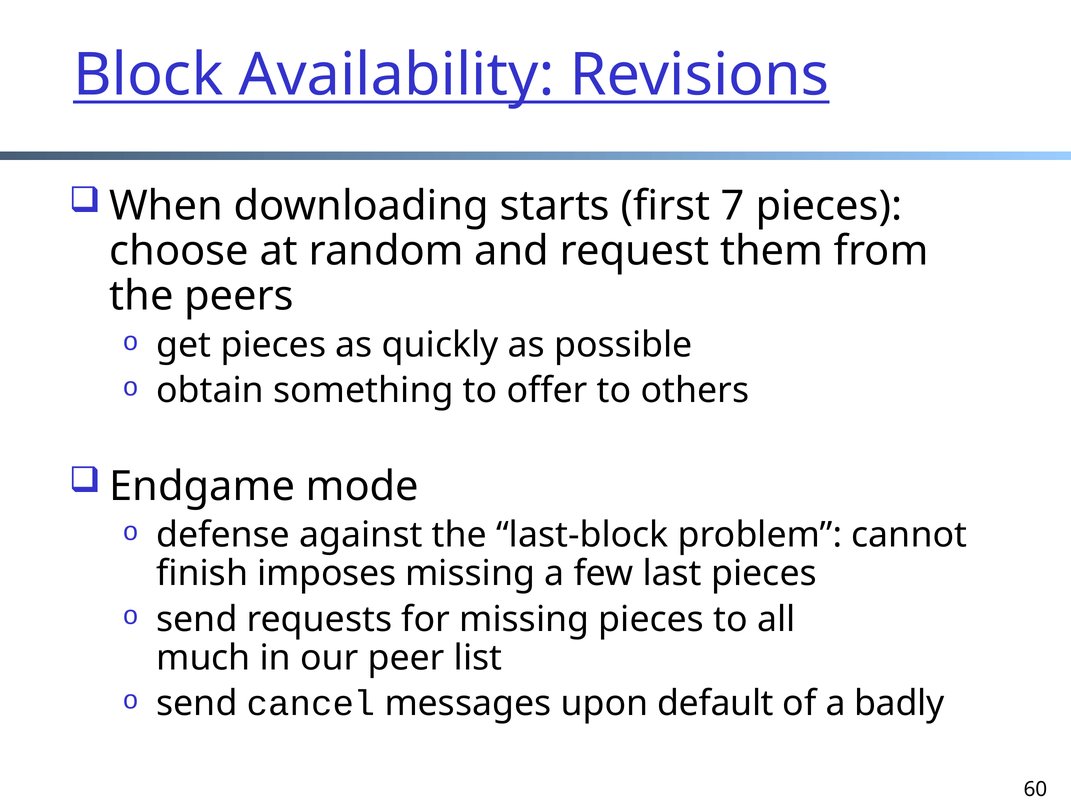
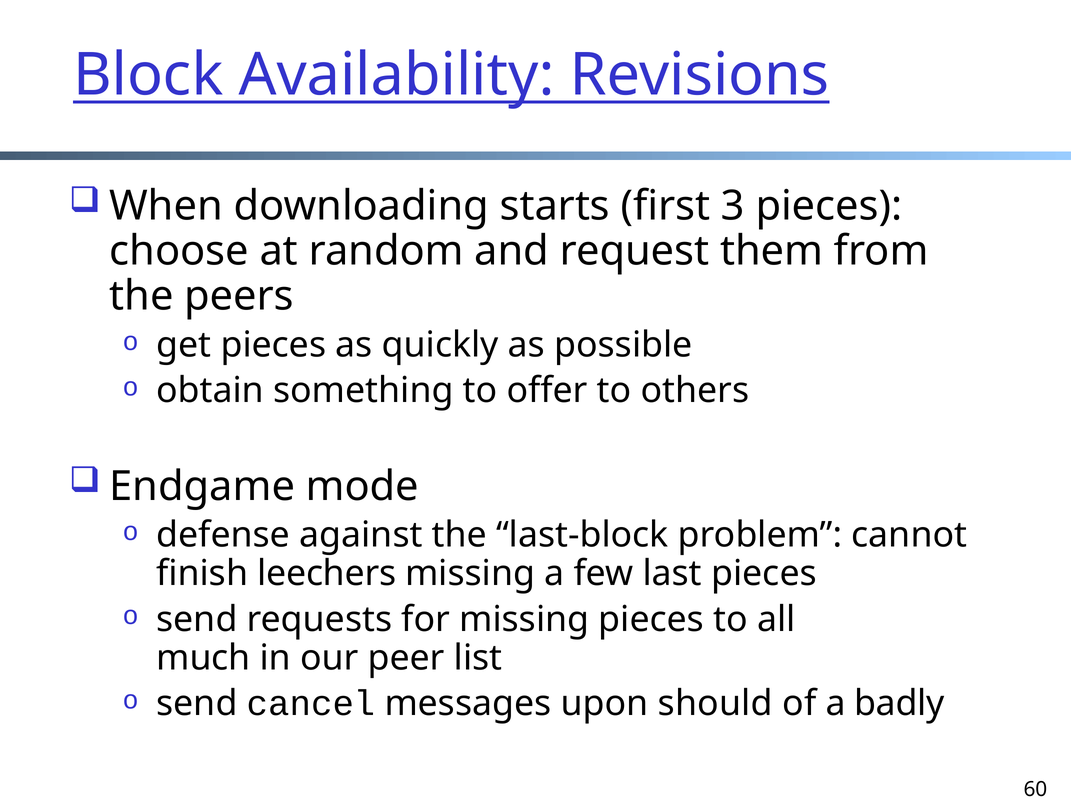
7: 7 -> 3
imposes: imposes -> leechers
default: default -> should
